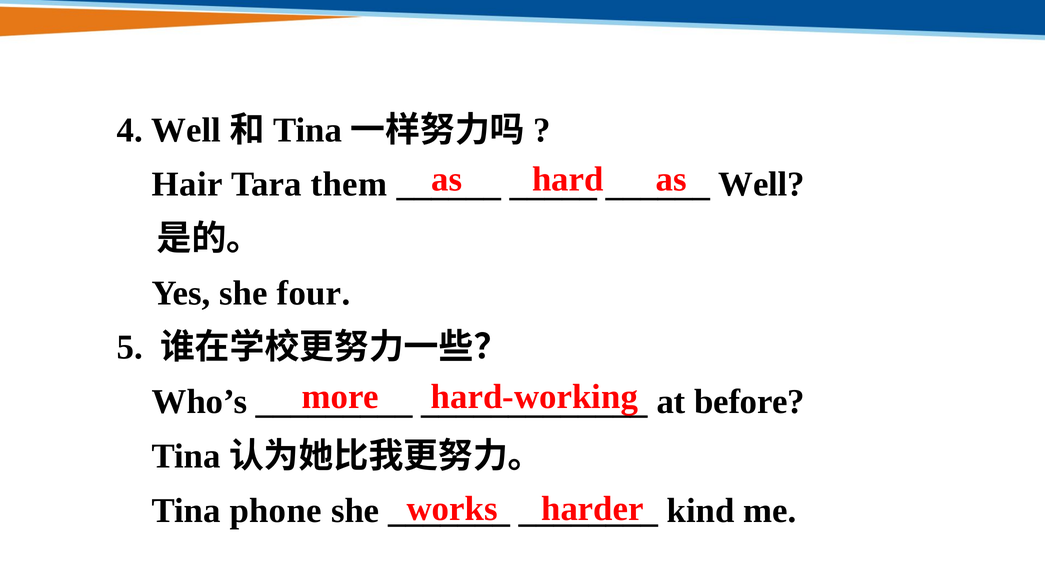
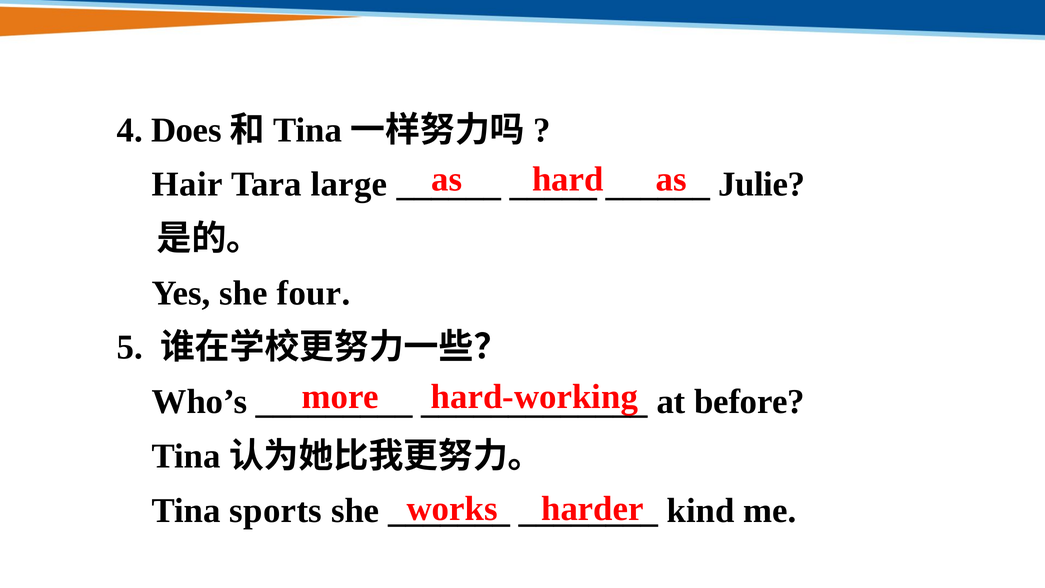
4 Well: Well -> Does
them: them -> large
Well at (762, 184): Well -> Julie
phone: phone -> sports
